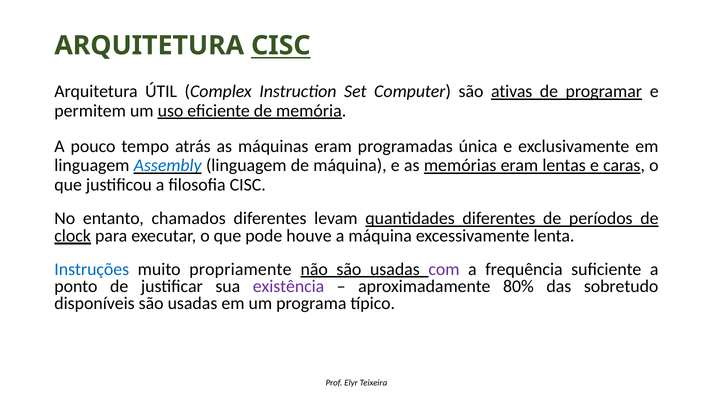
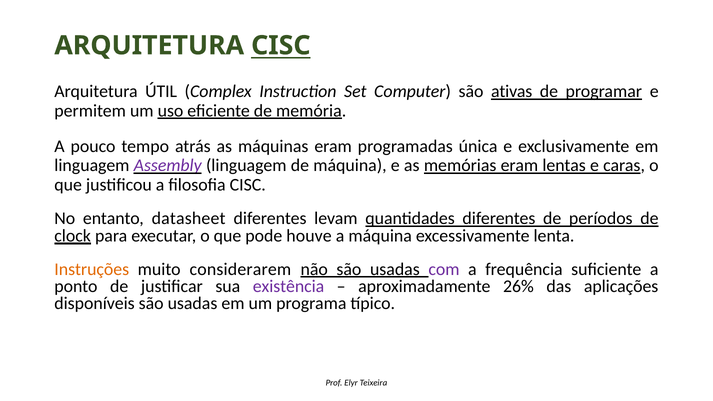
Assembly colour: blue -> purple
chamados: chamados -> datasheet
Instruções colour: blue -> orange
propriamente: propriamente -> considerarem
80%: 80% -> 26%
sobretudo: sobretudo -> aplicações
